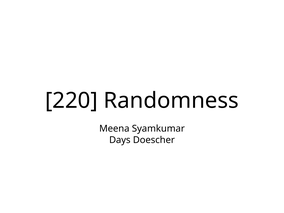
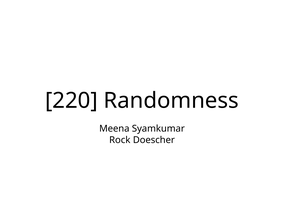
Days: Days -> Rock
